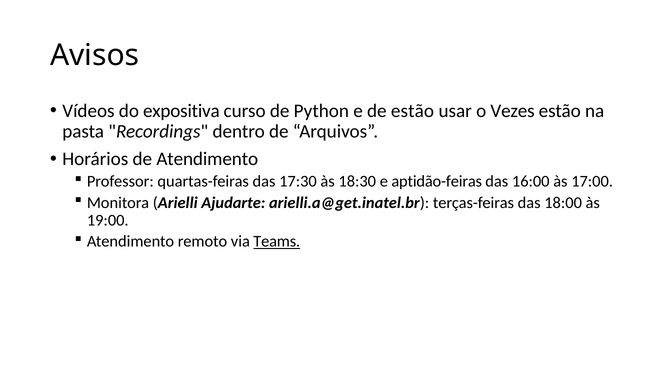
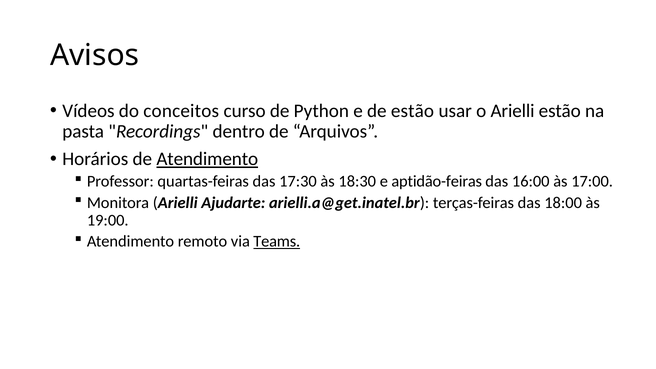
expositiva: expositiva -> conceitos
o Vezes: Vezes -> Arielli
Atendimento at (207, 159) underline: none -> present
